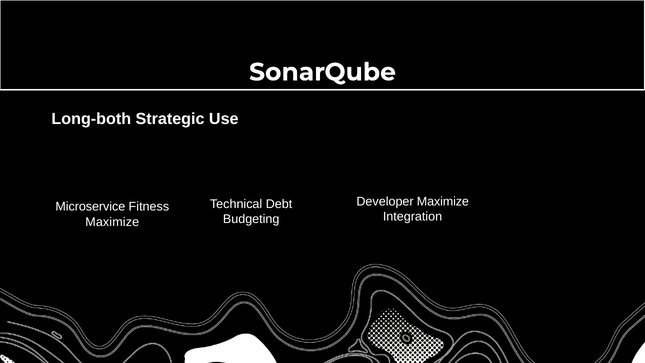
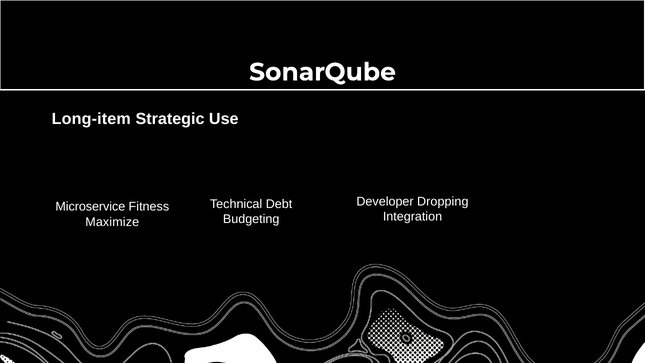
Long-both: Long-both -> Long-item
Developer Maximize: Maximize -> Dropping
